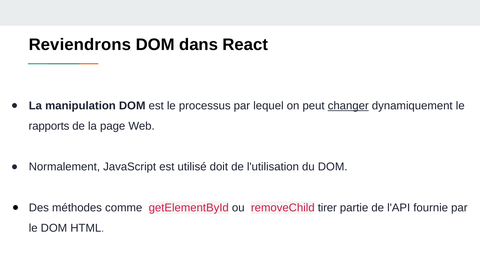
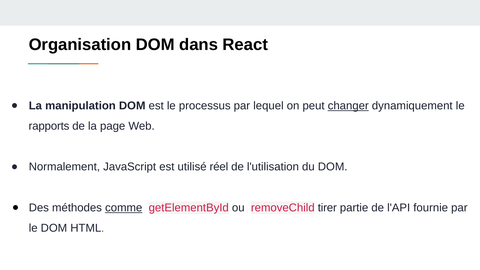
Reviendrons: Reviendrons -> Organisation
doit: doit -> réel
comme underline: none -> present
